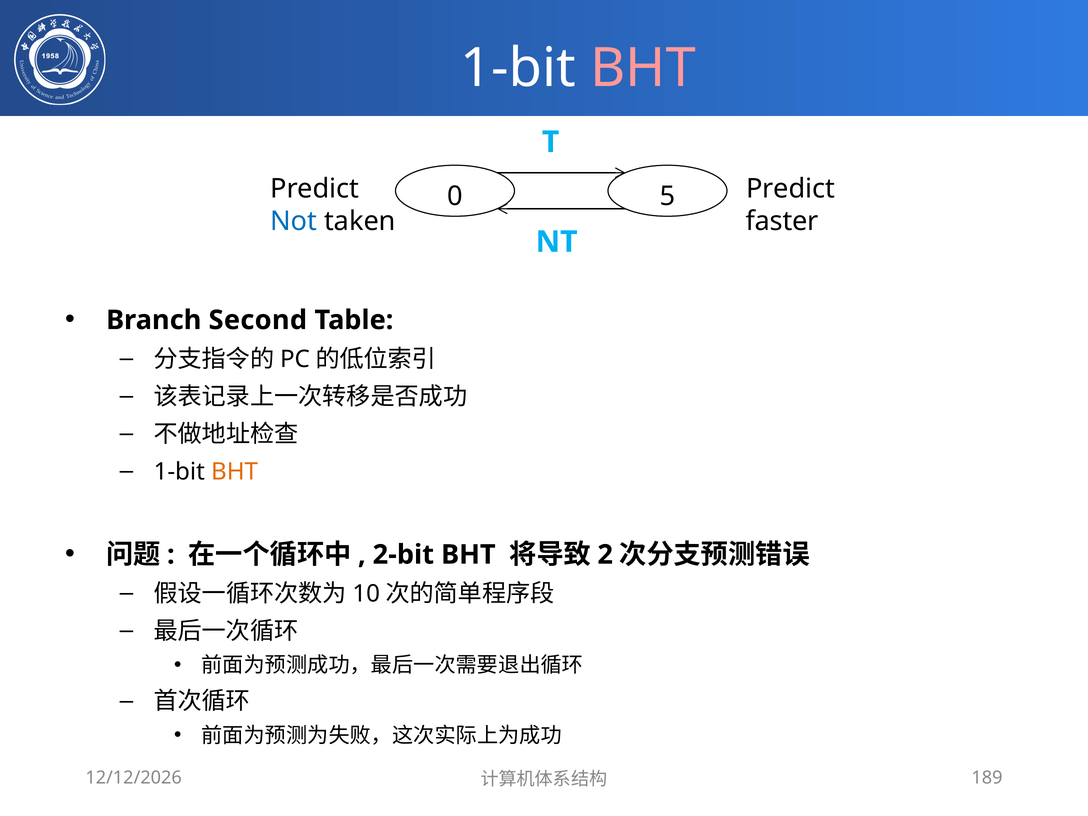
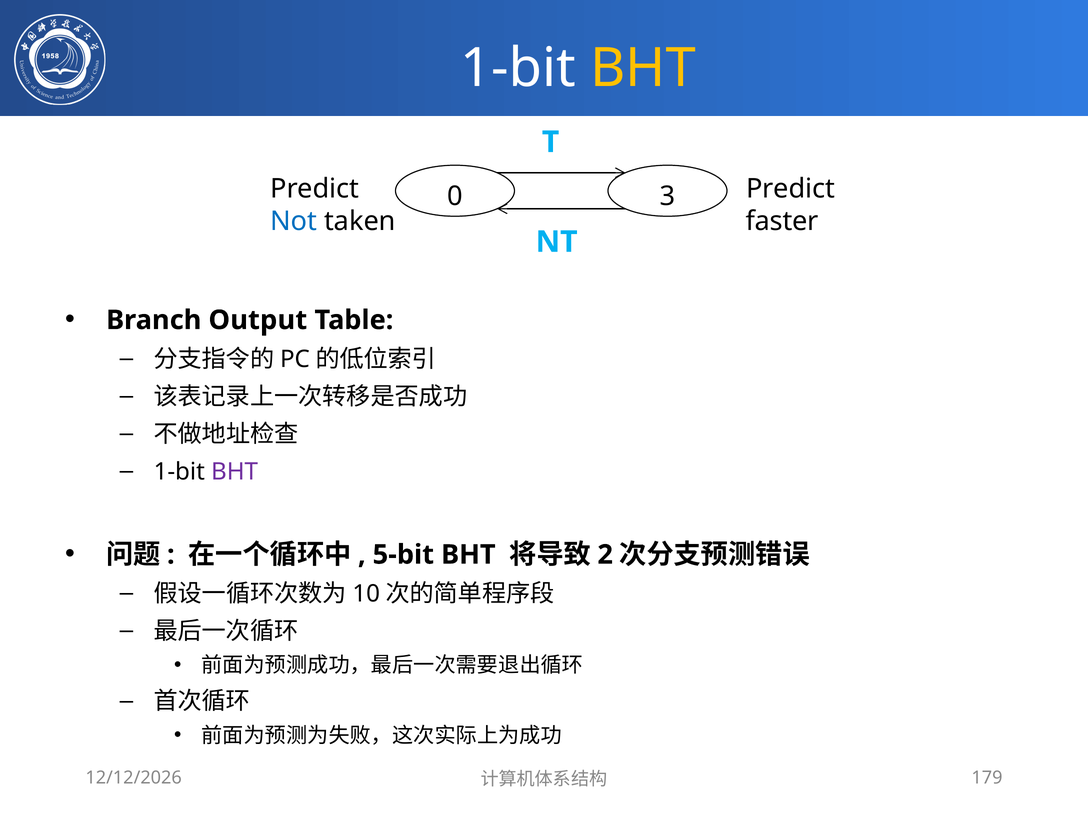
BHT at (643, 68) colour: pink -> yellow
5: 5 -> 3
Second: Second -> Output
BHT at (235, 472) colour: orange -> purple
2-bit: 2-bit -> 5-bit
189: 189 -> 179
